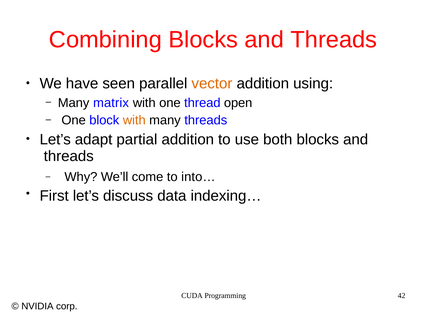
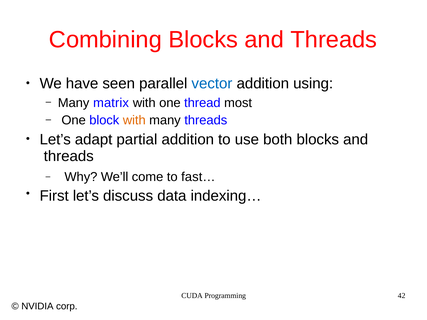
vector colour: orange -> blue
open: open -> most
into…: into… -> fast…
